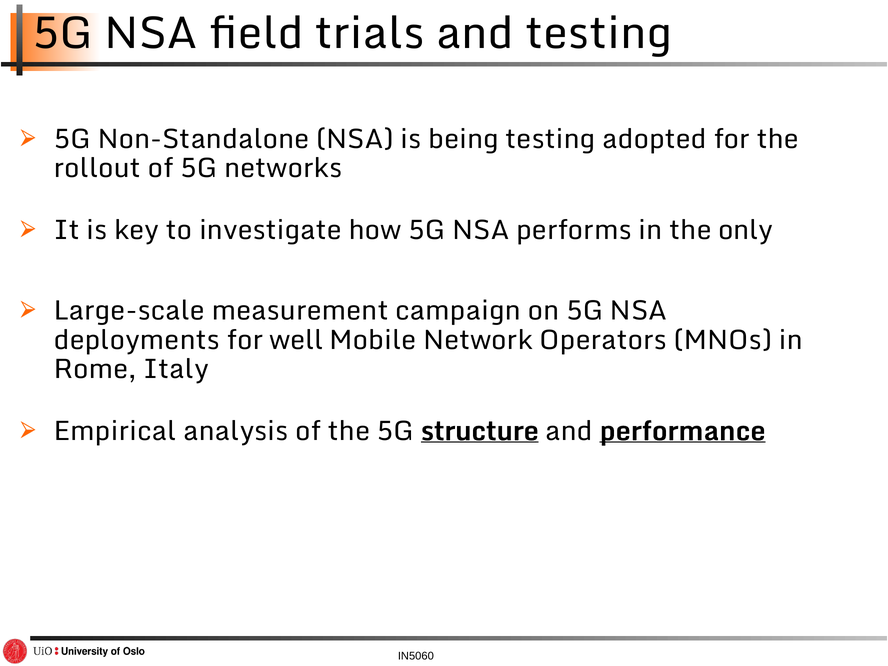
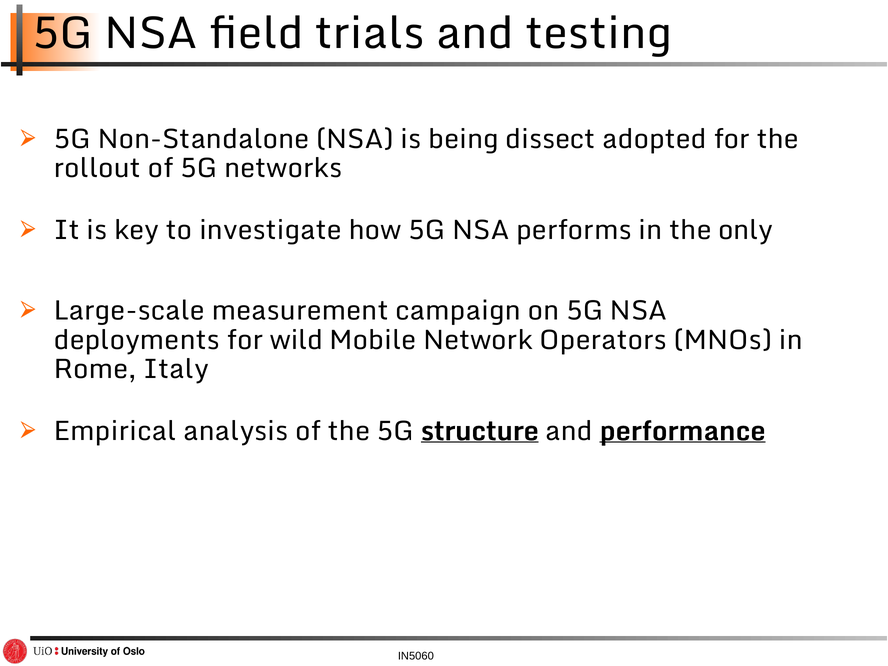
being testing: testing -> dissect
well: well -> wild
